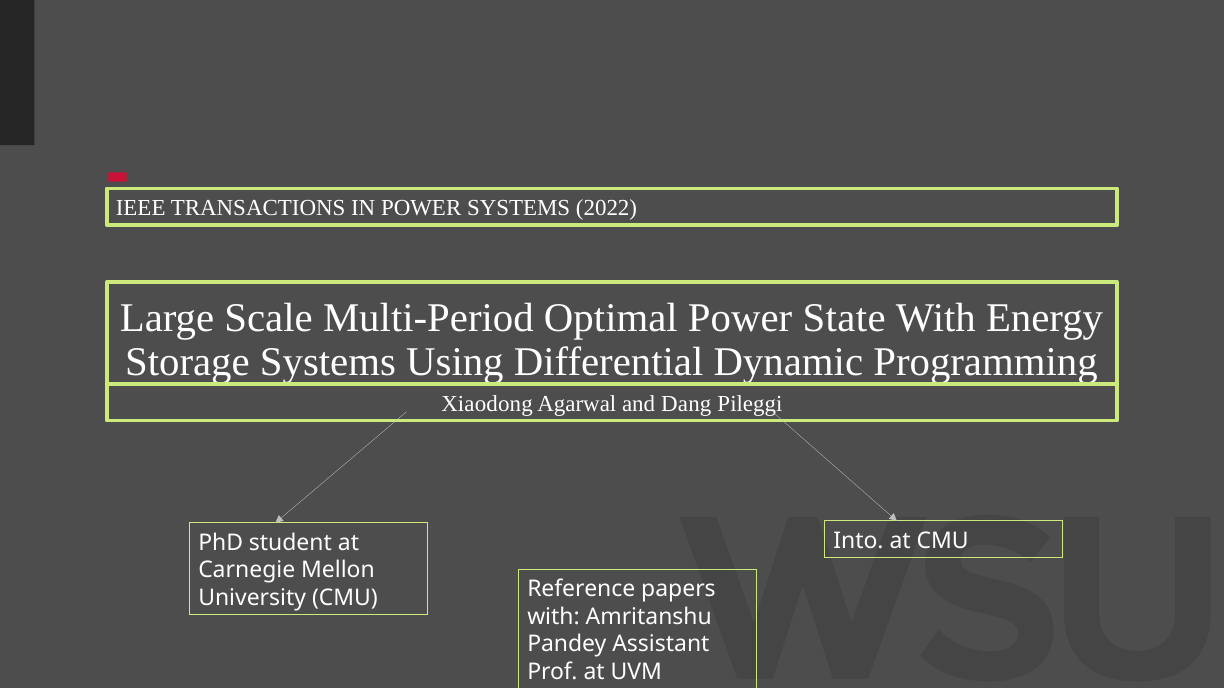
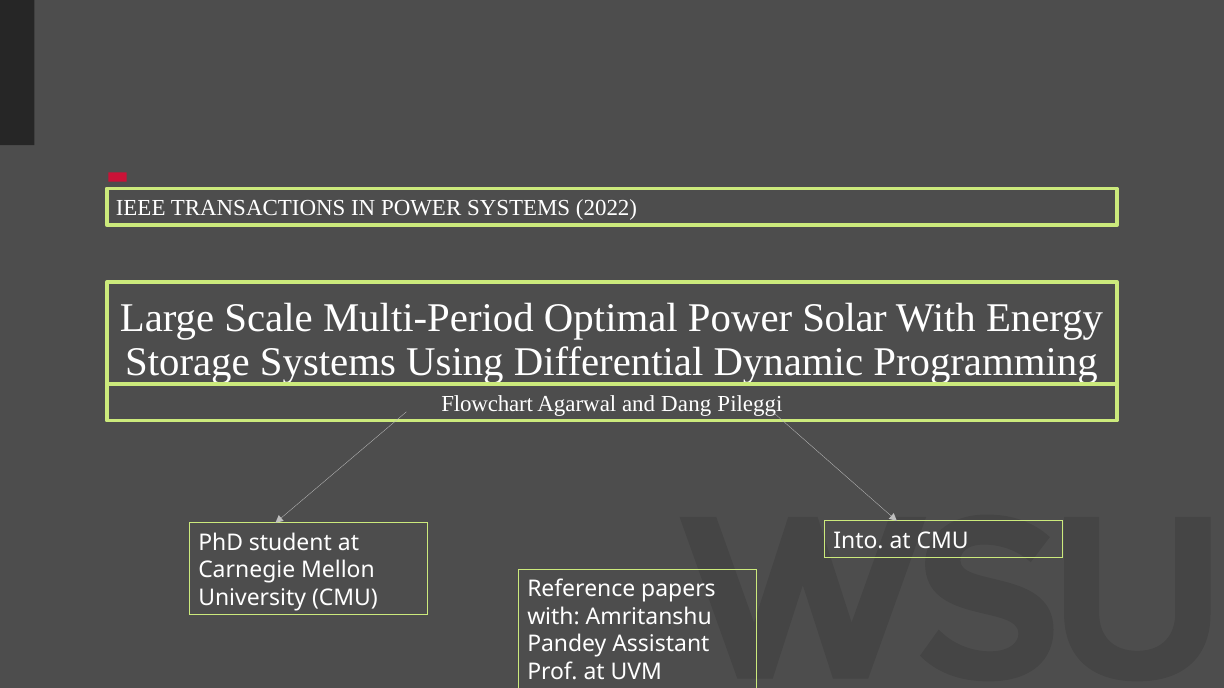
State: State -> Solar
Xiaodong: Xiaodong -> Flowchart
